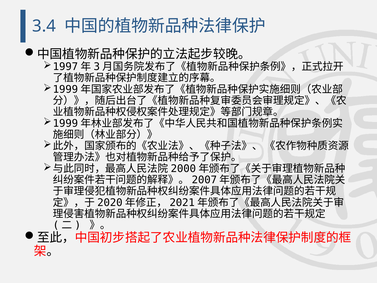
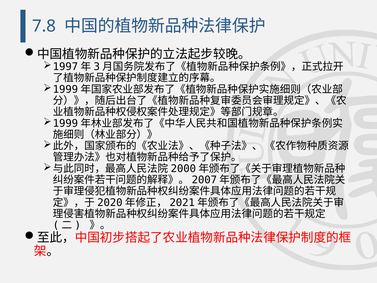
3.4: 3.4 -> 7.8
